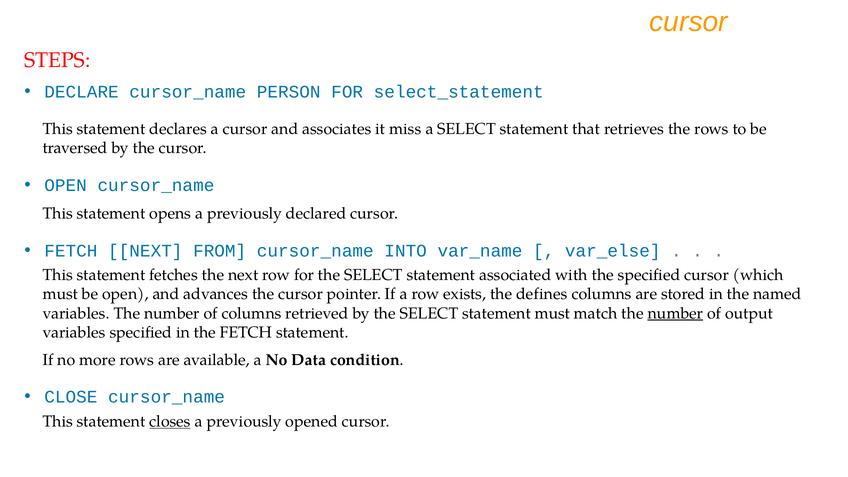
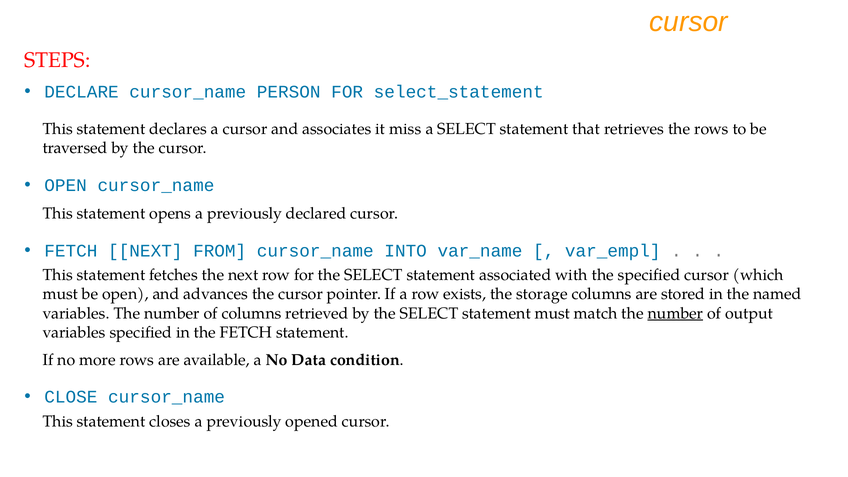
var_else: var_else -> var_empl
defines: defines -> storage
closes underline: present -> none
